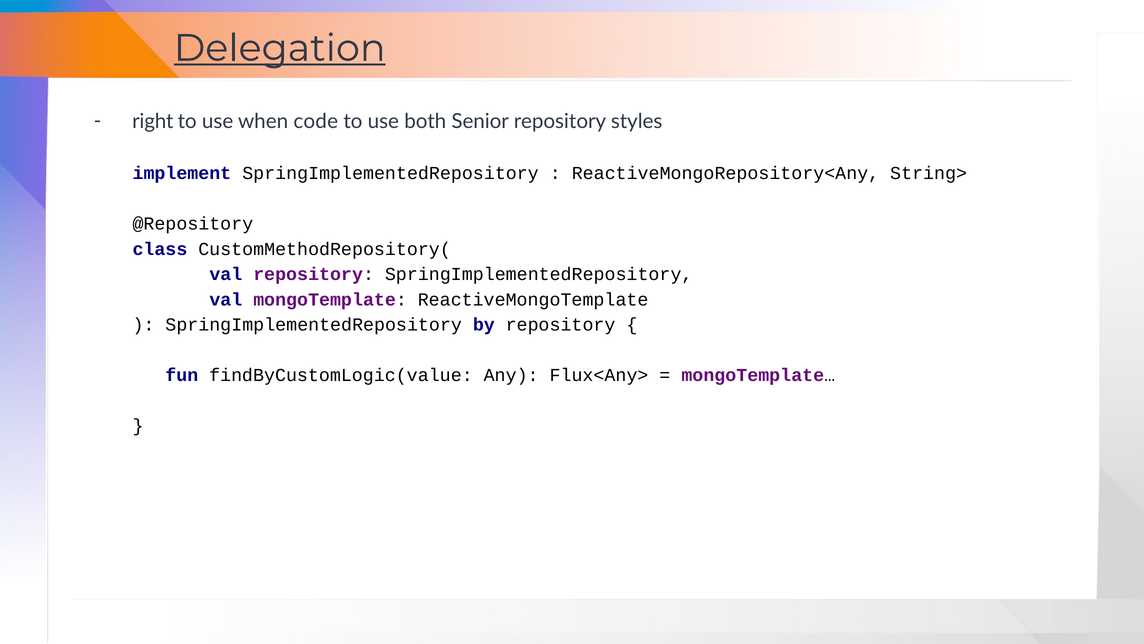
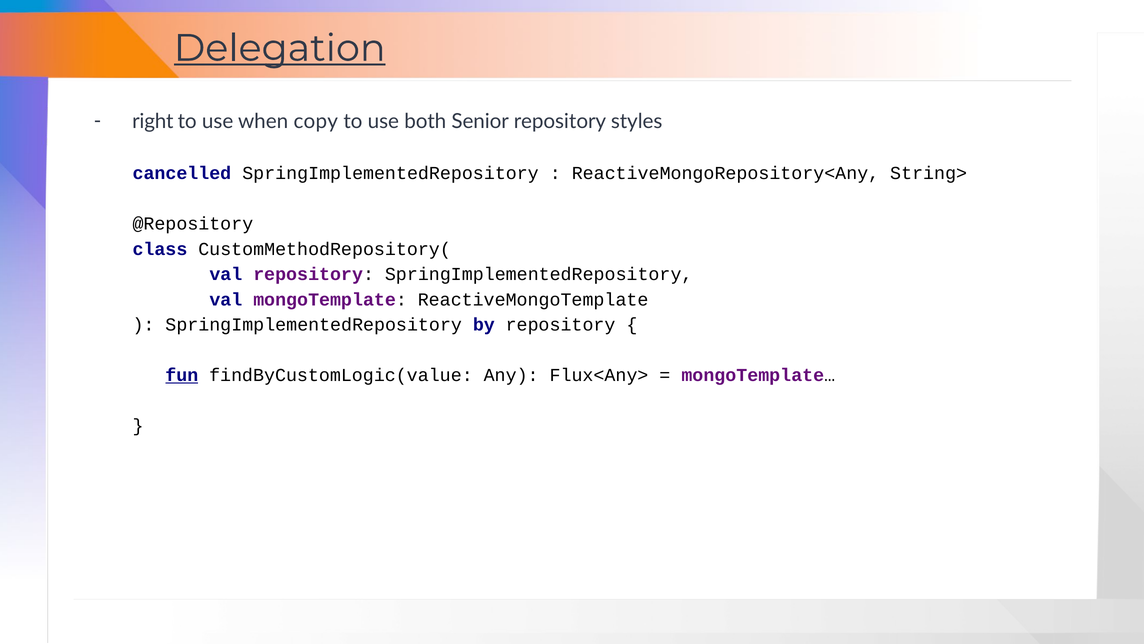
code: code -> copy
implement: implement -> cancelled
fun underline: none -> present
